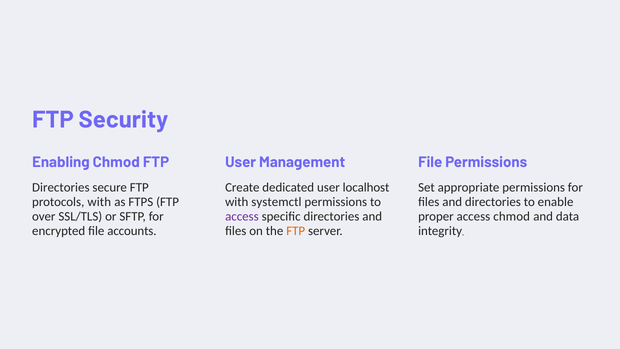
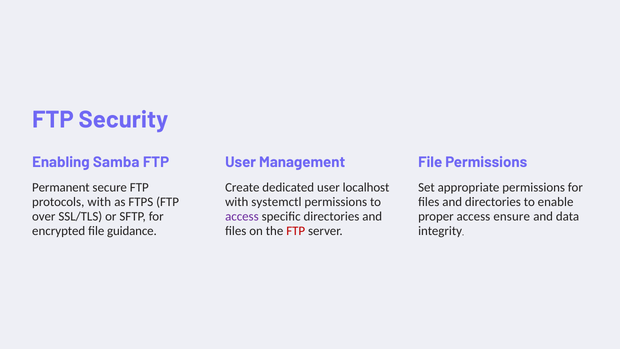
Enabling Chmod: Chmod -> Samba
Directories at (61, 187): Directories -> Permanent
access chmod: chmod -> ensure
FTP at (296, 231) colour: orange -> red
accounts: accounts -> guidance
